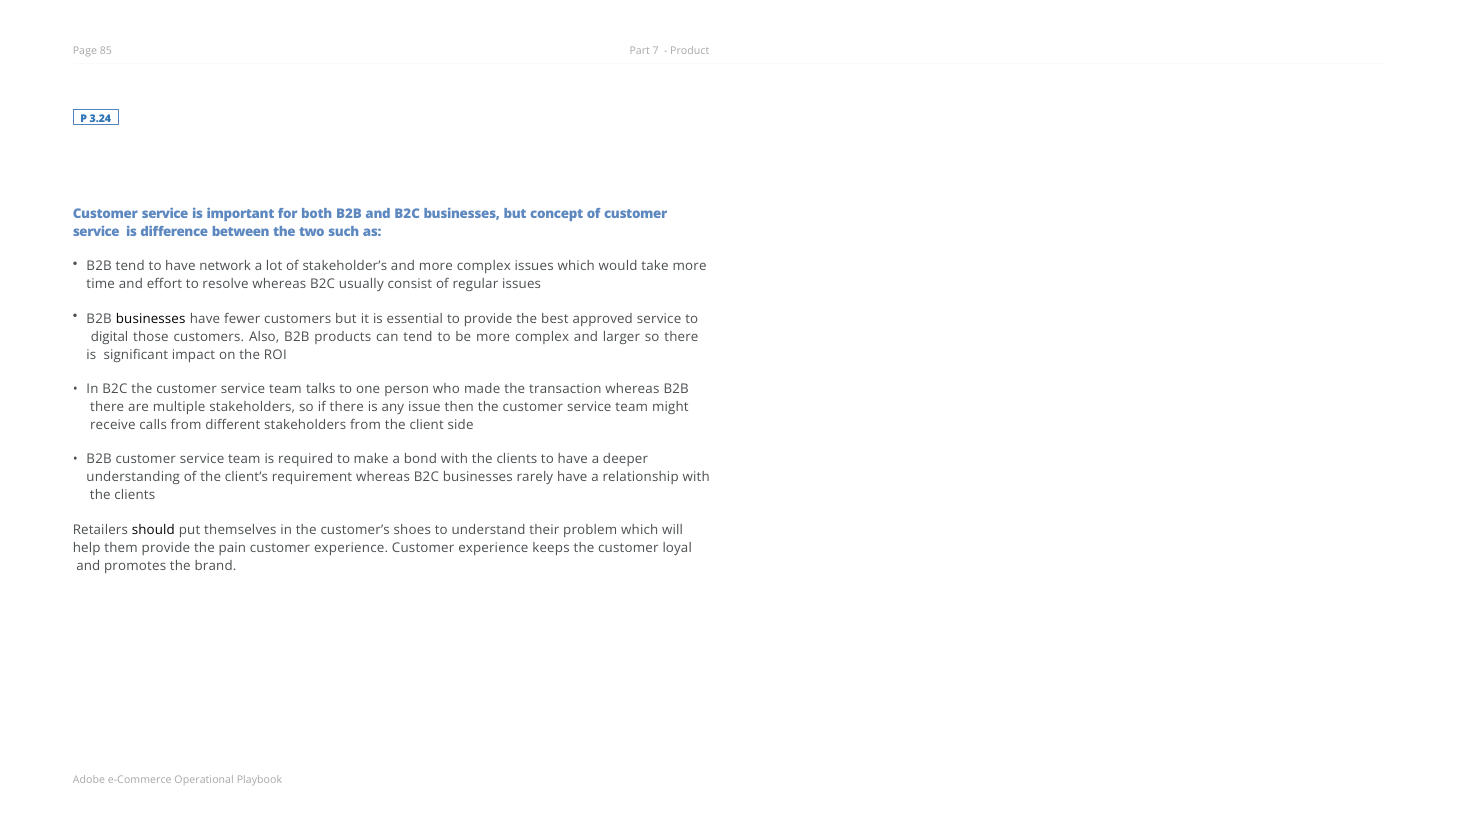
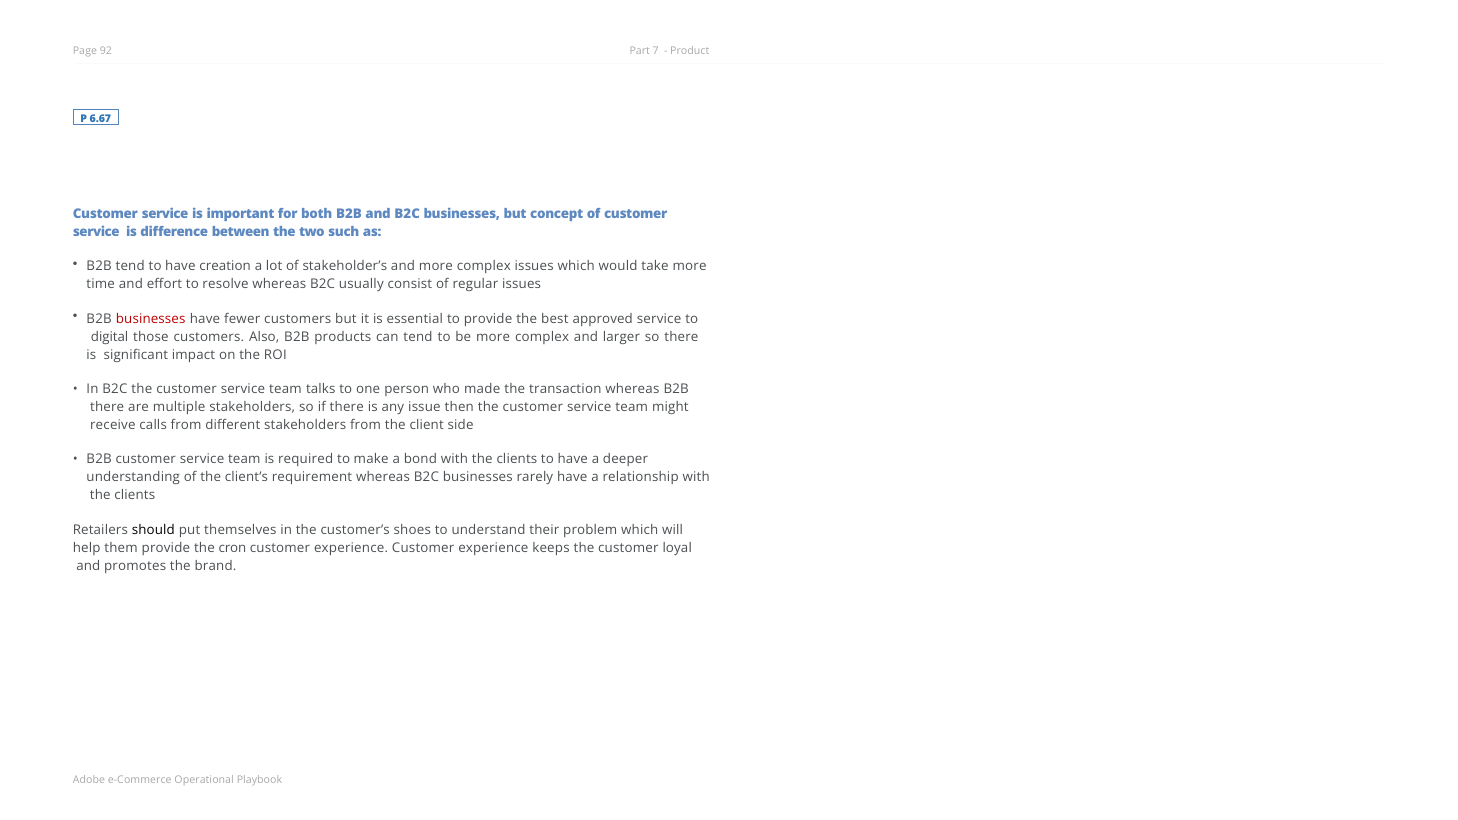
85: 85 -> 92
3.24: 3.24 -> 6.67
network: network -> creation
businesses at (151, 319) colour: black -> red
pain: pain -> cron
